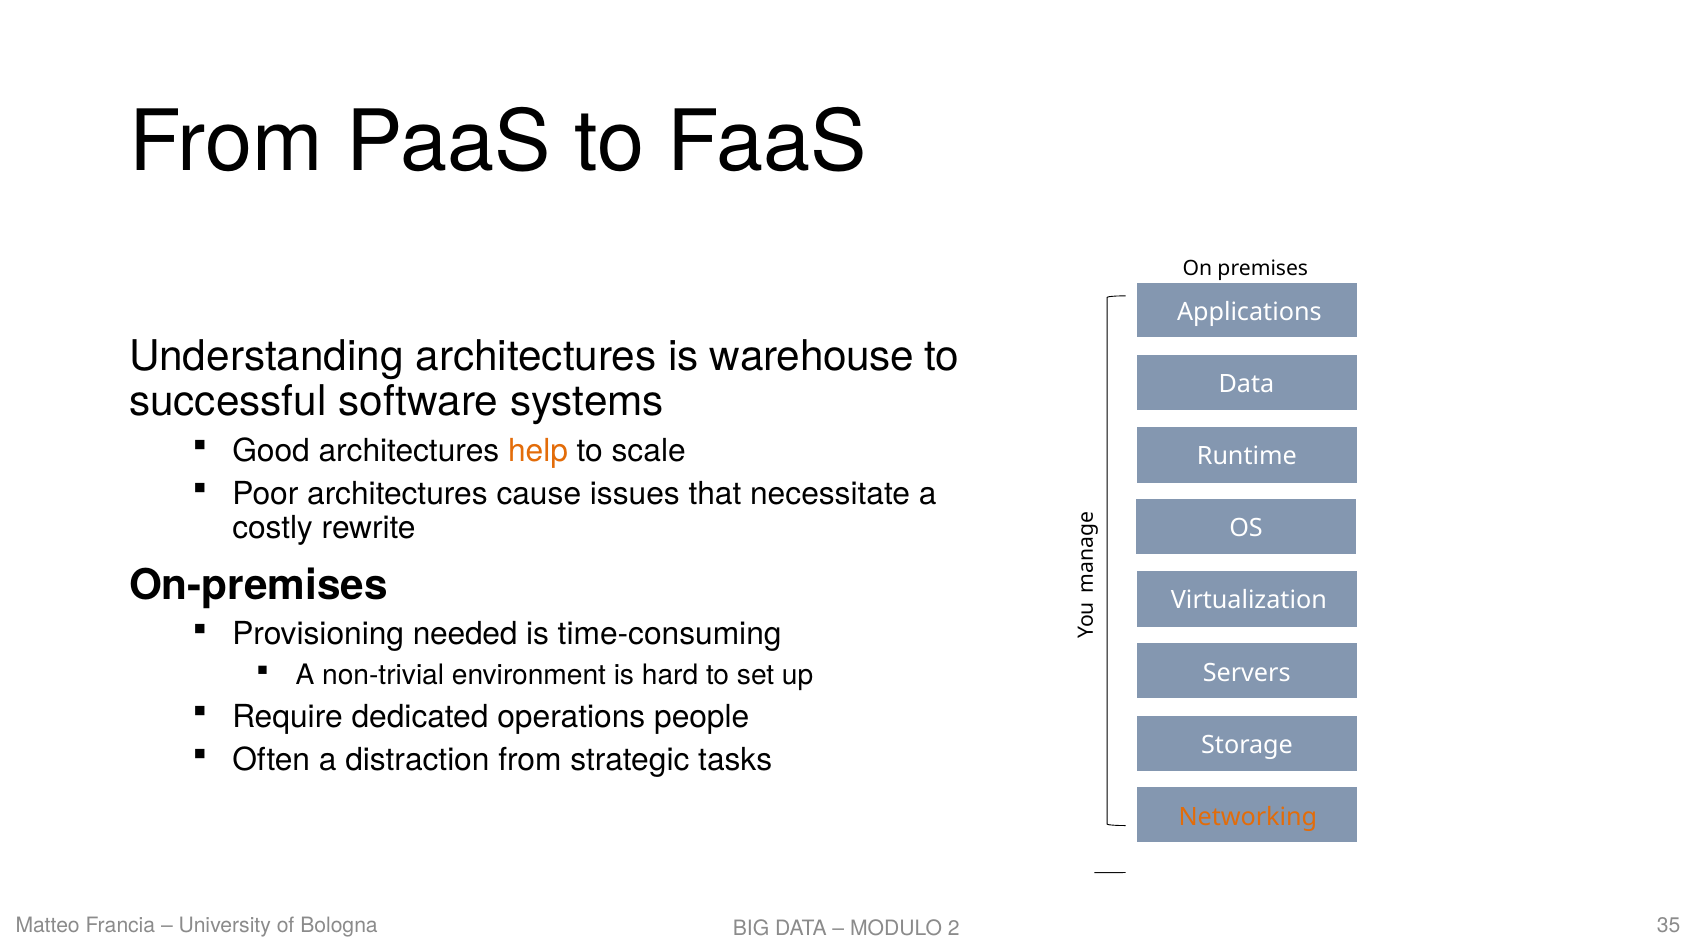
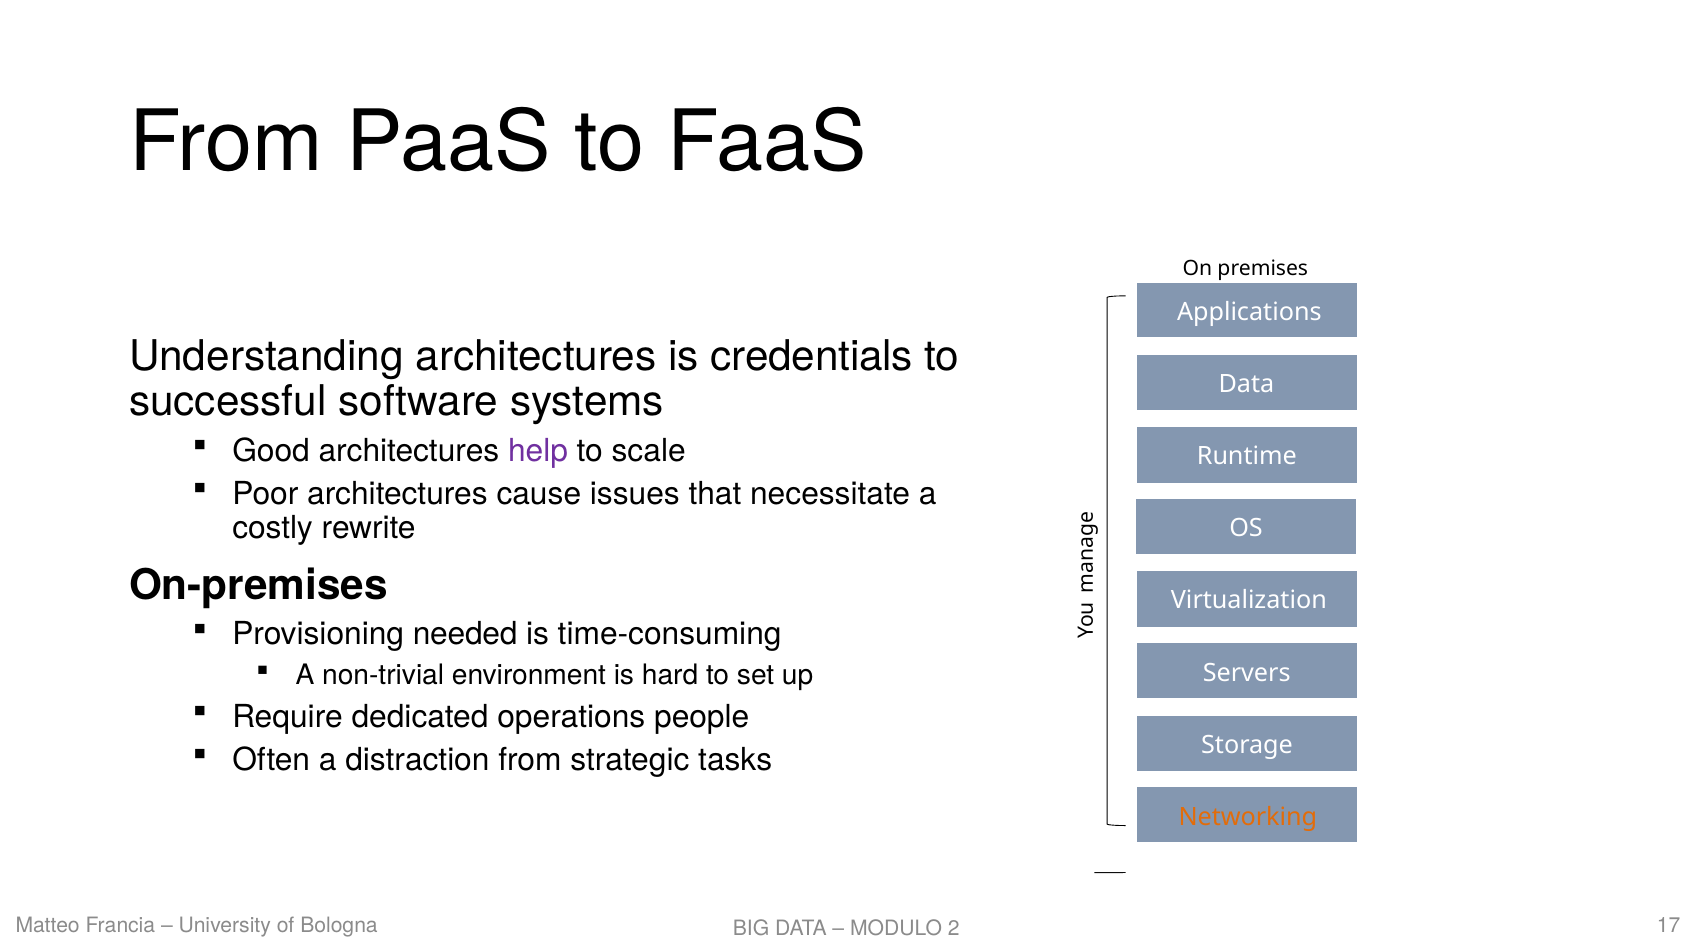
warehouse: warehouse -> credentials
help colour: orange -> purple
35: 35 -> 17
